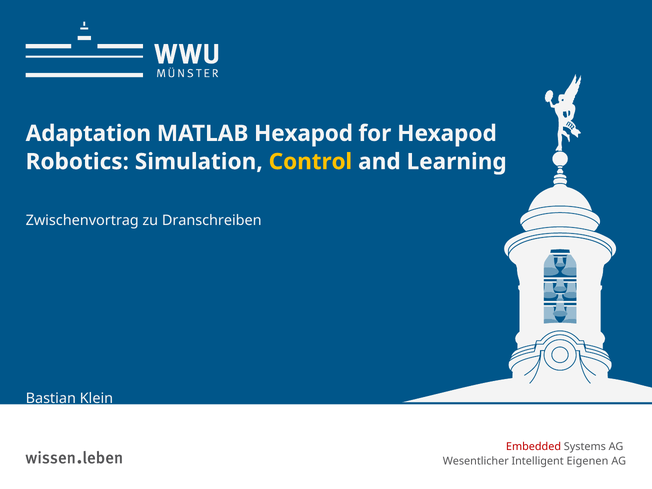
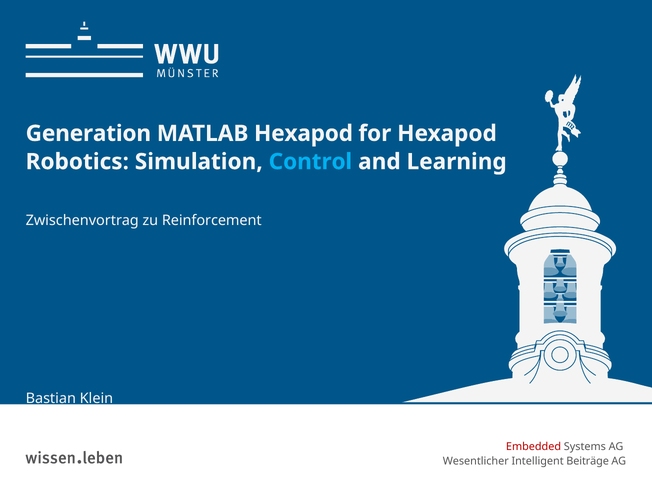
Adaptation: Adaptation -> Generation
Control colour: yellow -> light blue
Dranschreiben: Dranschreiben -> Reinforcement
Eigenen: Eigenen -> Beiträge
